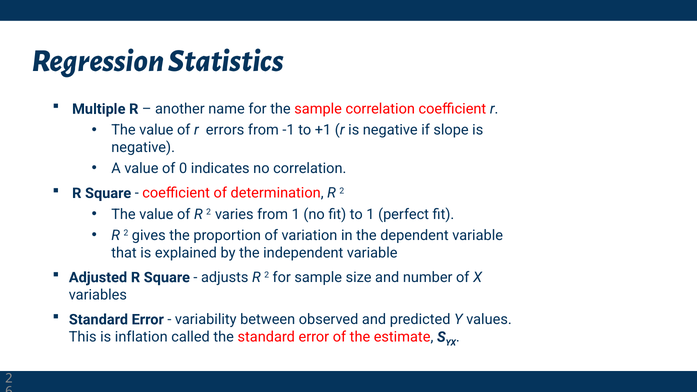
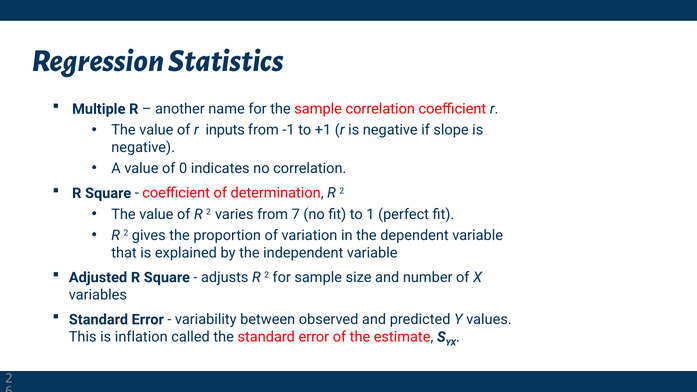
errors: errors -> inputs
from 1: 1 -> 7
